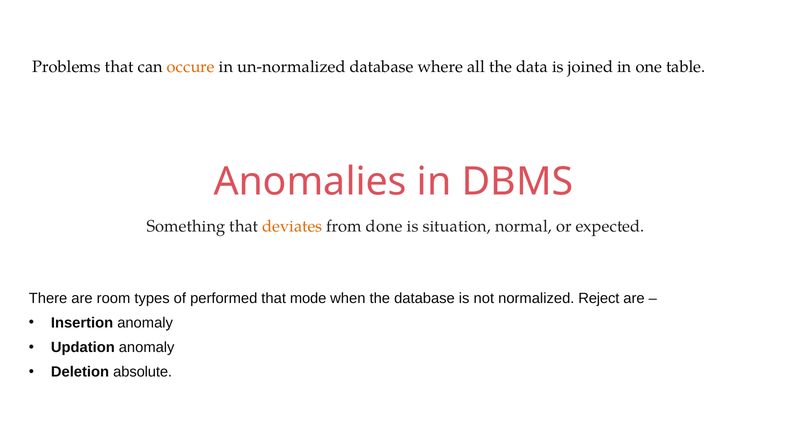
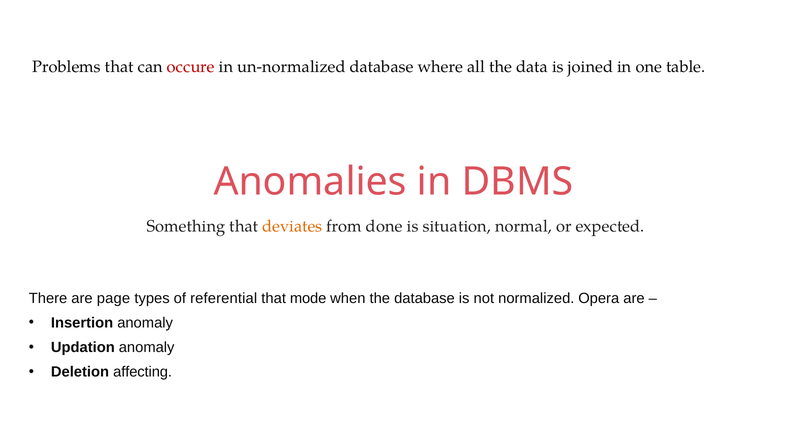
occure colour: orange -> red
room: room -> page
performed: performed -> referential
Reject: Reject -> Opera
absolute: absolute -> affecting
